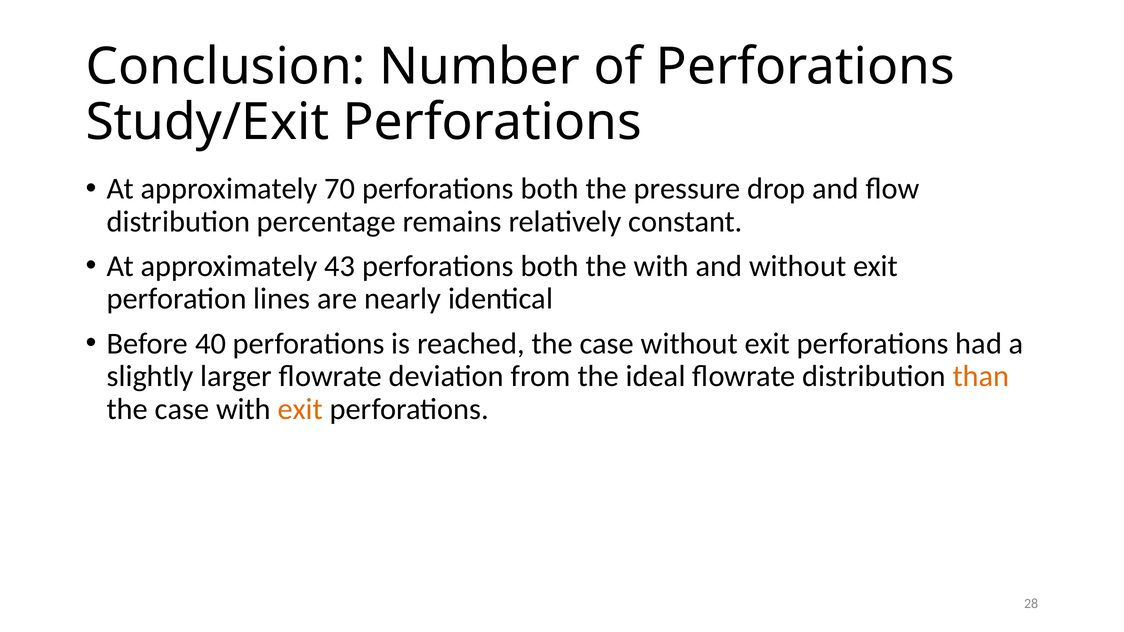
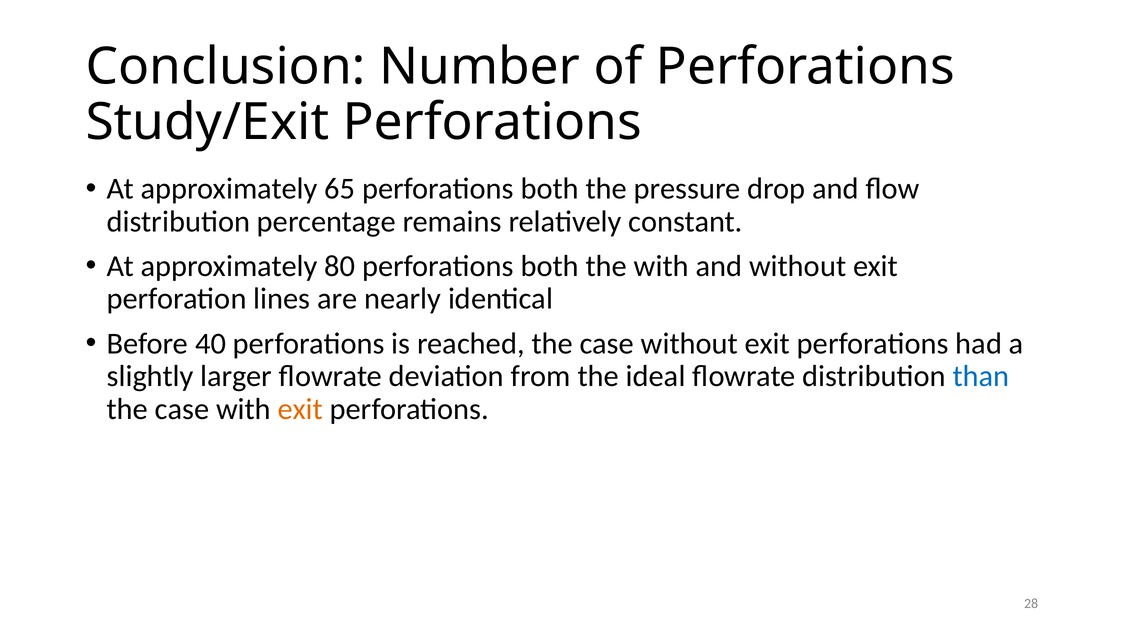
70: 70 -> 65
43: 43 -> 80
than colour: orange -> blue
